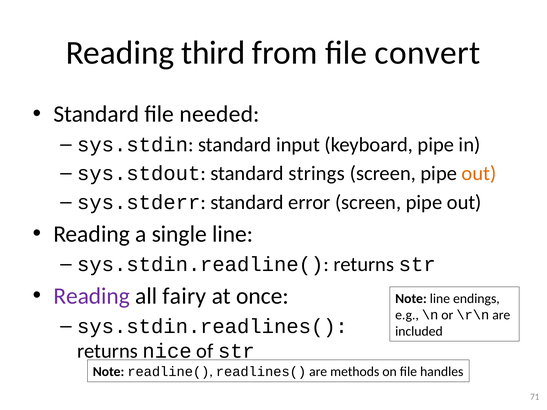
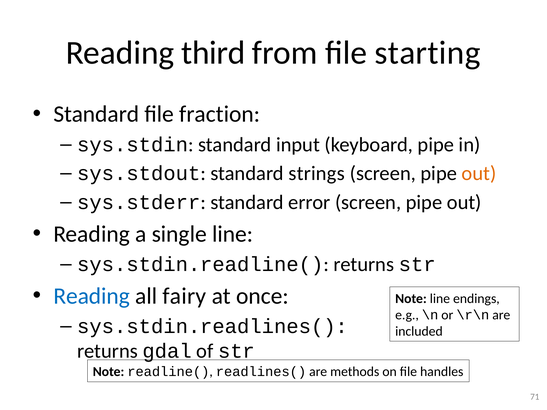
convert: convert -> starting
needed: needed -> fraction
Reading at (92, 296) colour: purple -> blue
nice: nice -> gdal
